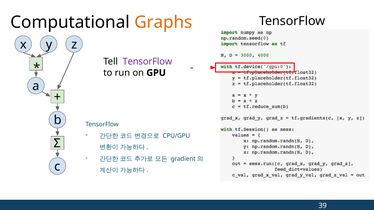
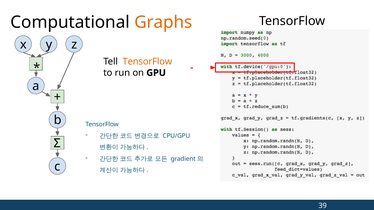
TensorFlow at (147, 62) colour: purple -> orange
